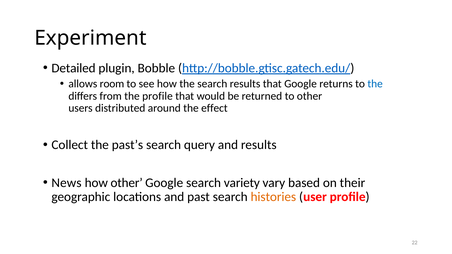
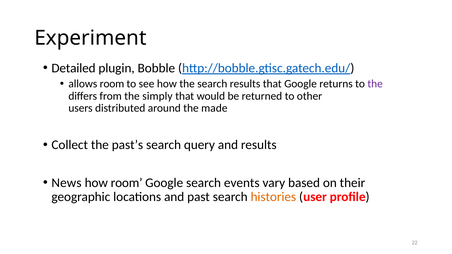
the at (375, 84) colour: blue -> purple
the profile: profile -> simply
effect: effect -> made
how other: other -> room
variety: variety -> events
